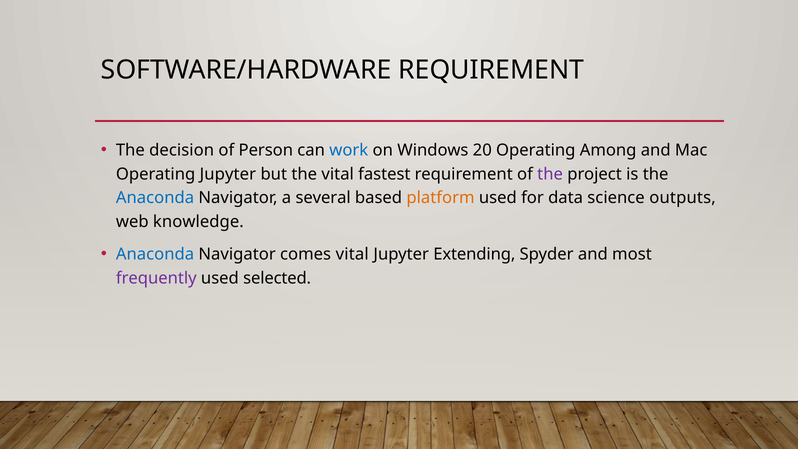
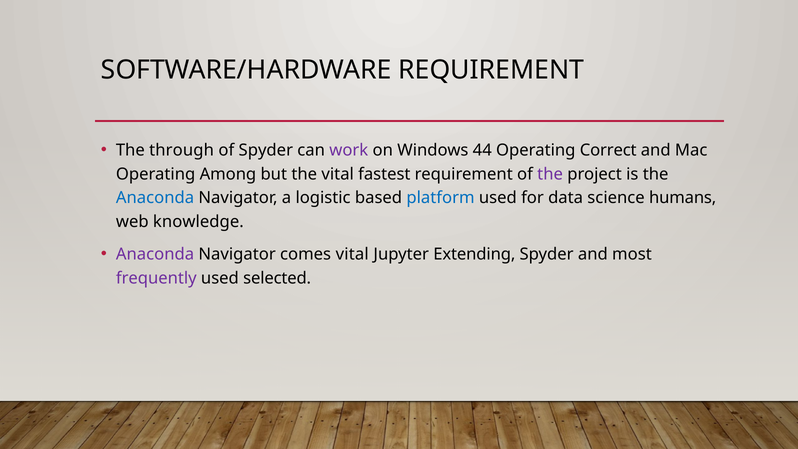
decision: decision -> through
of Person: Person -> Spyder
work colour: blue -> purple
20: 20 -> 44
Among: Among -> Correct
Operating Jupyter: Jupyter -> Among
several: several -> logistic
platform colour: orange -> blue
outputs: outputs -> humans
Anaconda at (155, 254) colour: blue -> purple
